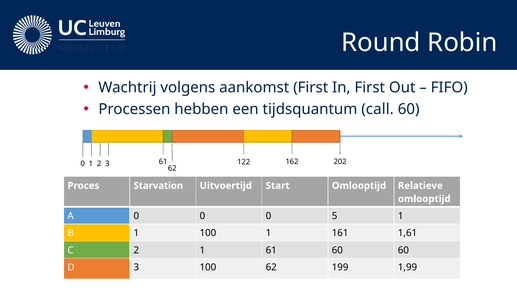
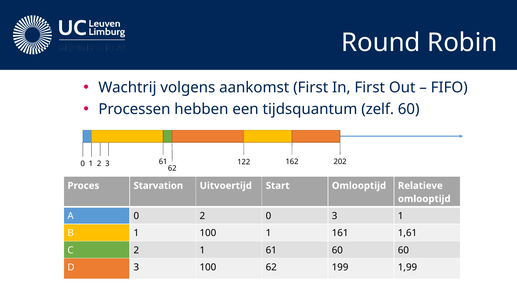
call: call -> zelf
A 0 0: 0 -> 2
0 5: 5 -> 3
